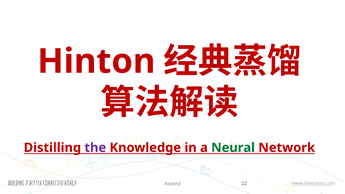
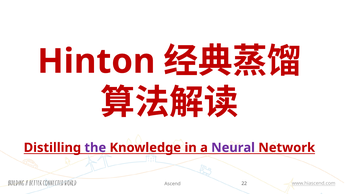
Neural colour: green -> purple
